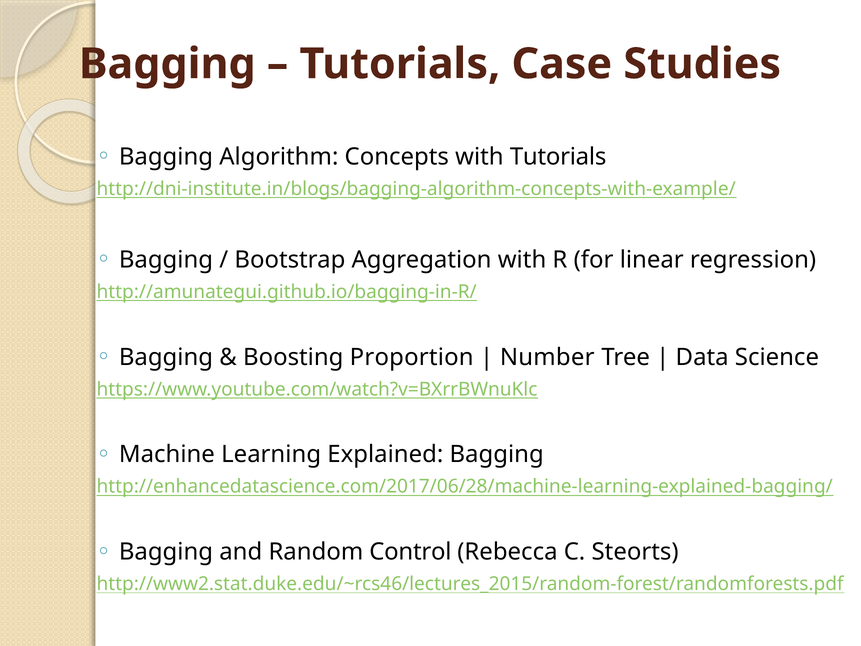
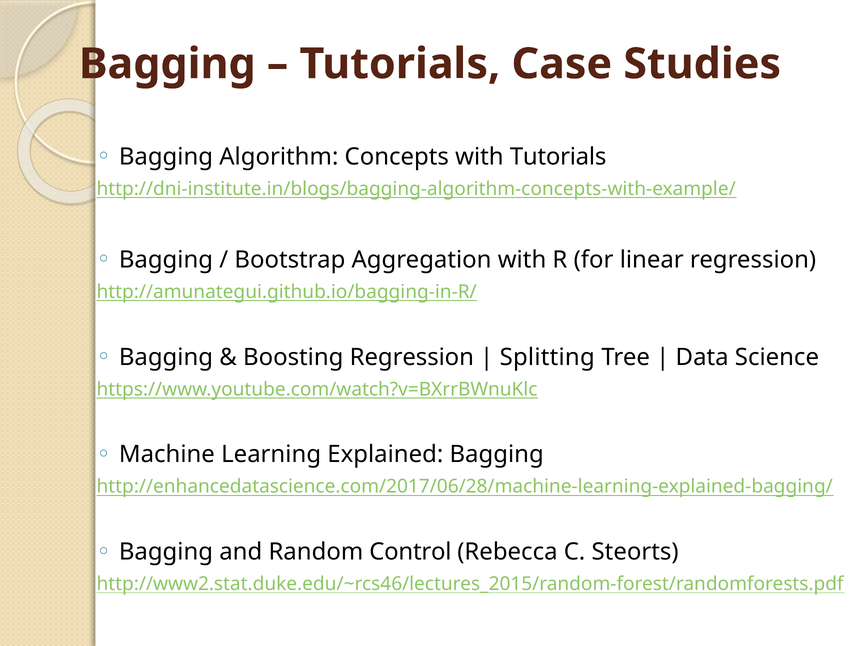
Boosting Proportion: Proportion -> Regression
Number: Number -> Splitting
